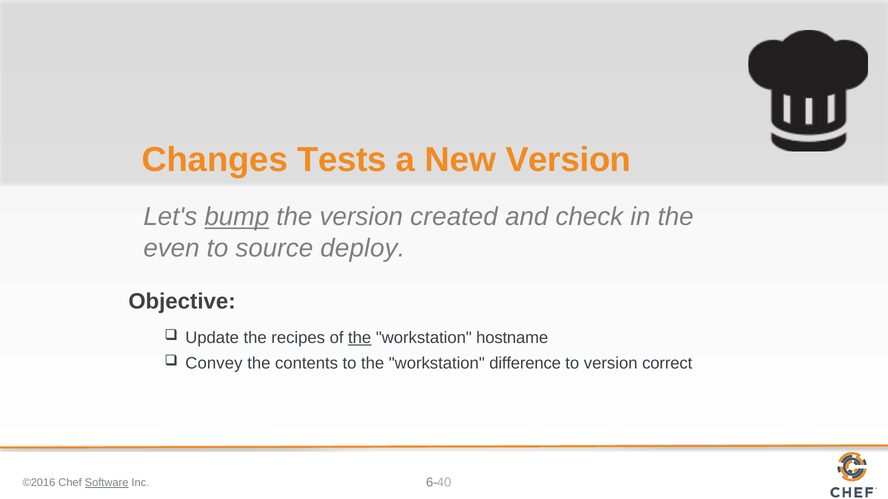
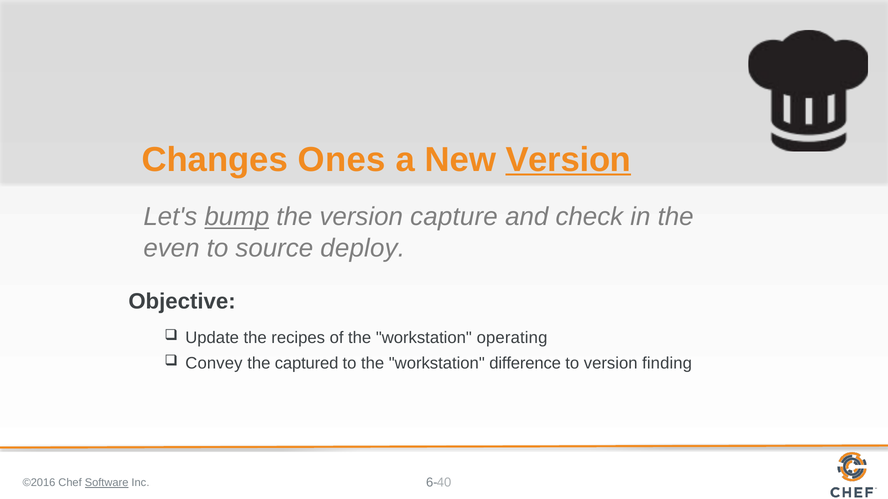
Tests: Tests -> Ones
Version at (568, 160) underline: none -> present
created: created -> capture
the at (360, 338) underline: present -> none
hostname: hostname -> operating
contents: contents -> captured
correct: correct -> finding
